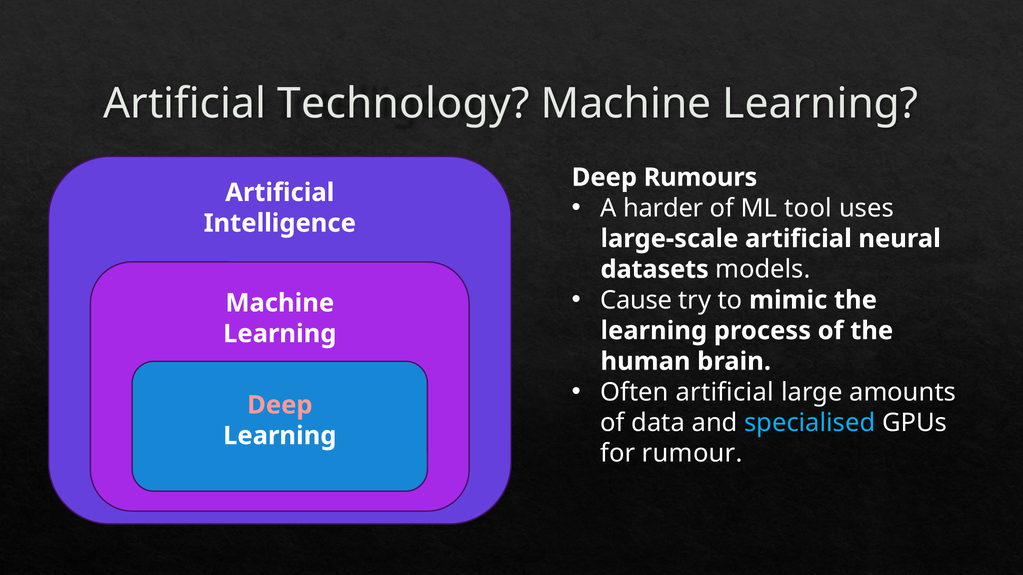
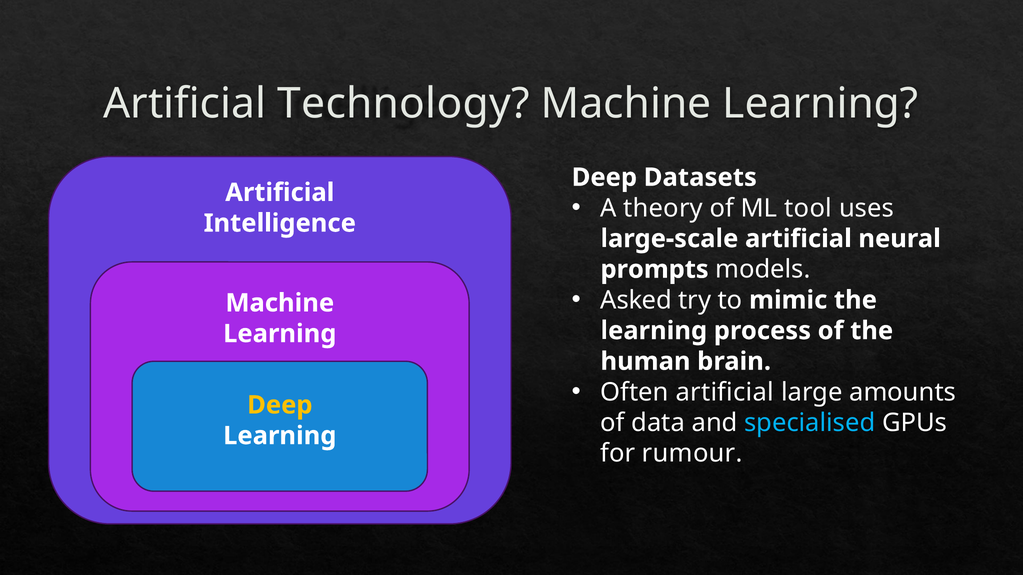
Rumours: Rumours -> Datasets
harder: harder -> theory
datasets: datasets -> prompts
Cause: Cause -> Asked
Deep at (280, 405) colour: pink -> yellow
